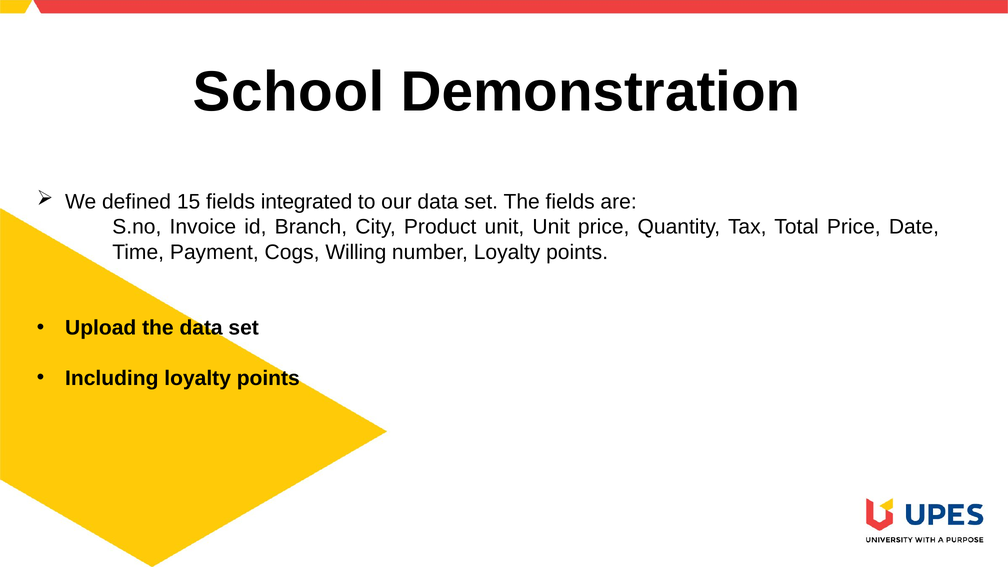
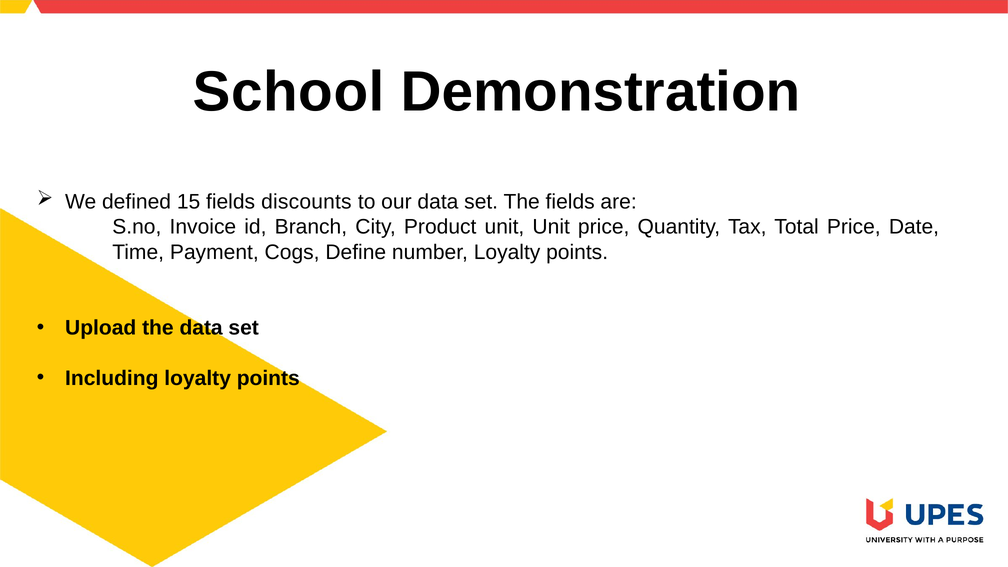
integrated: integrated -> discounts
Willing: Willing -> Define
